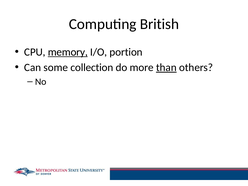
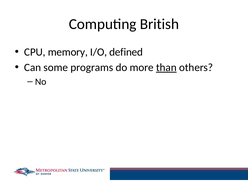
memory underline: present -> none
portion: portion -> defined
collection: collection -> programs
